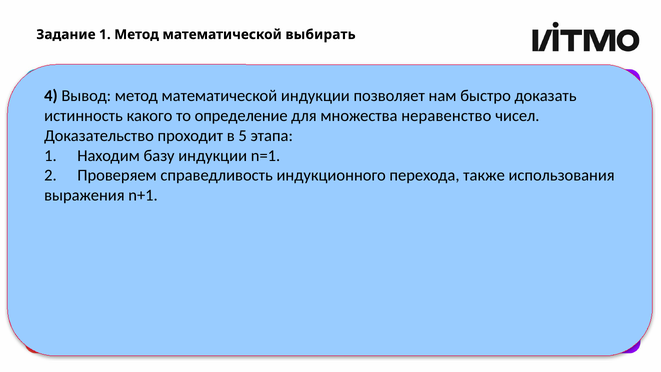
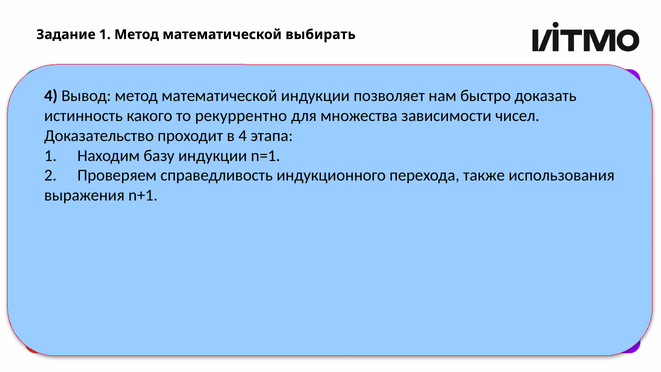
определение: определение -> рекуррентно
неравенство: неравенство -> зависимости
в 5: 5 -> 4
